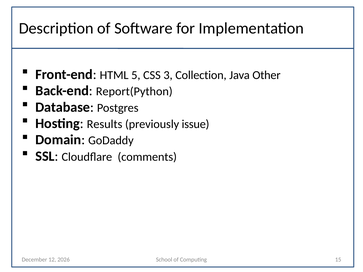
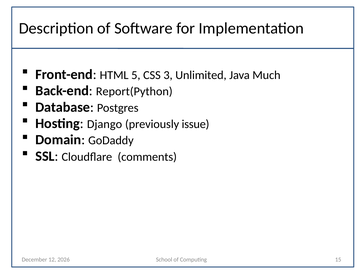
Collection: Collection -> Unlimited
Other: Other -> Much
Results: Results -> Django
